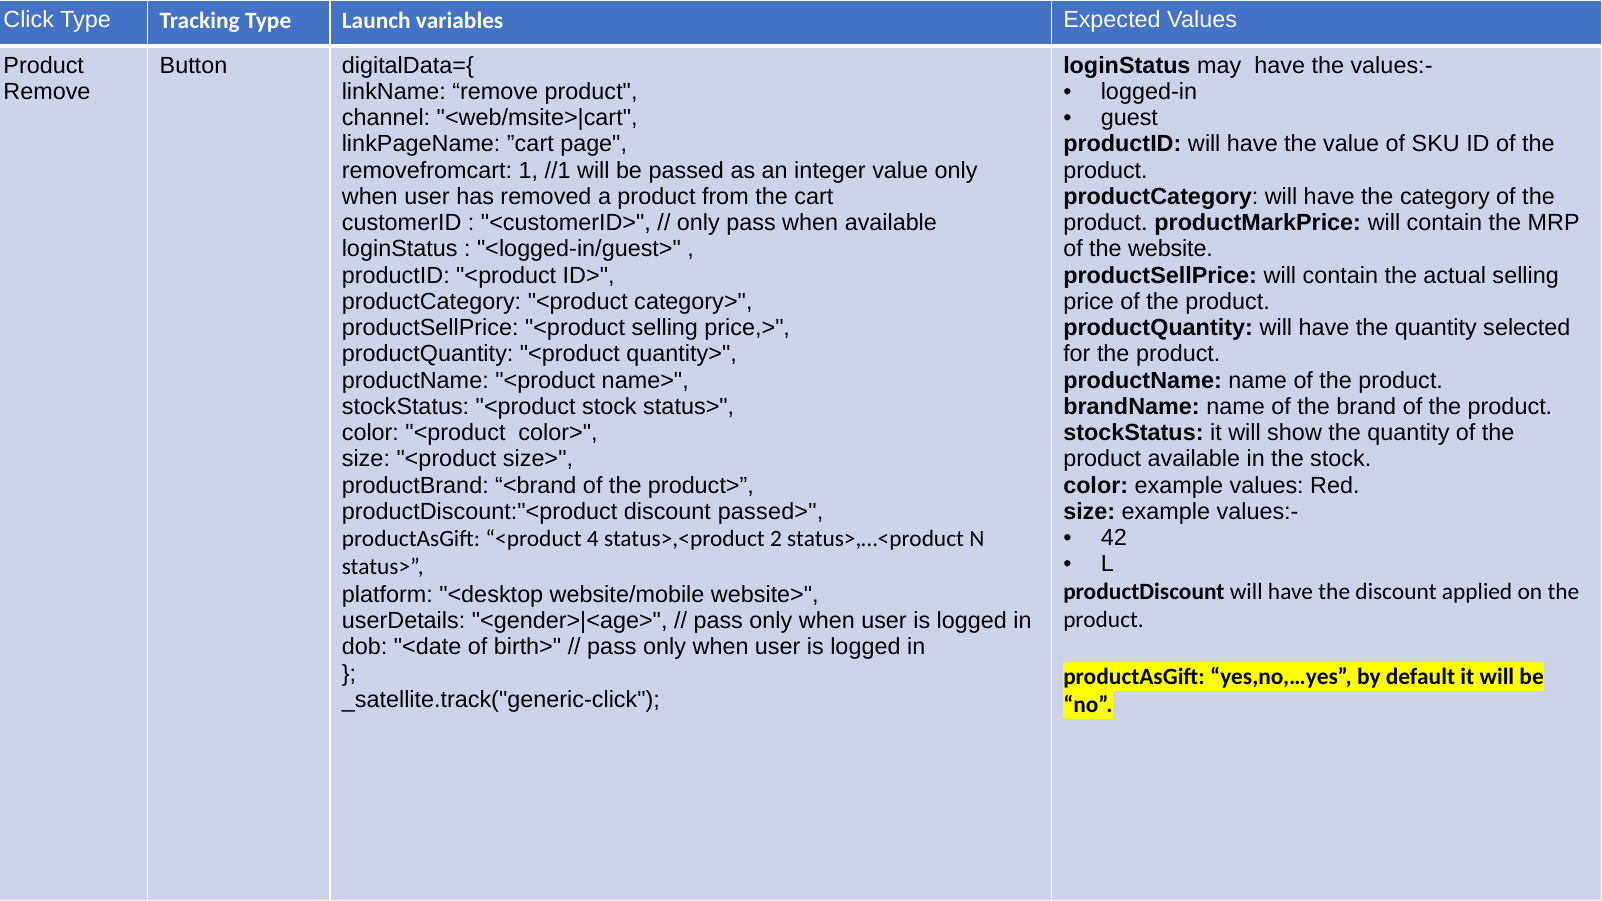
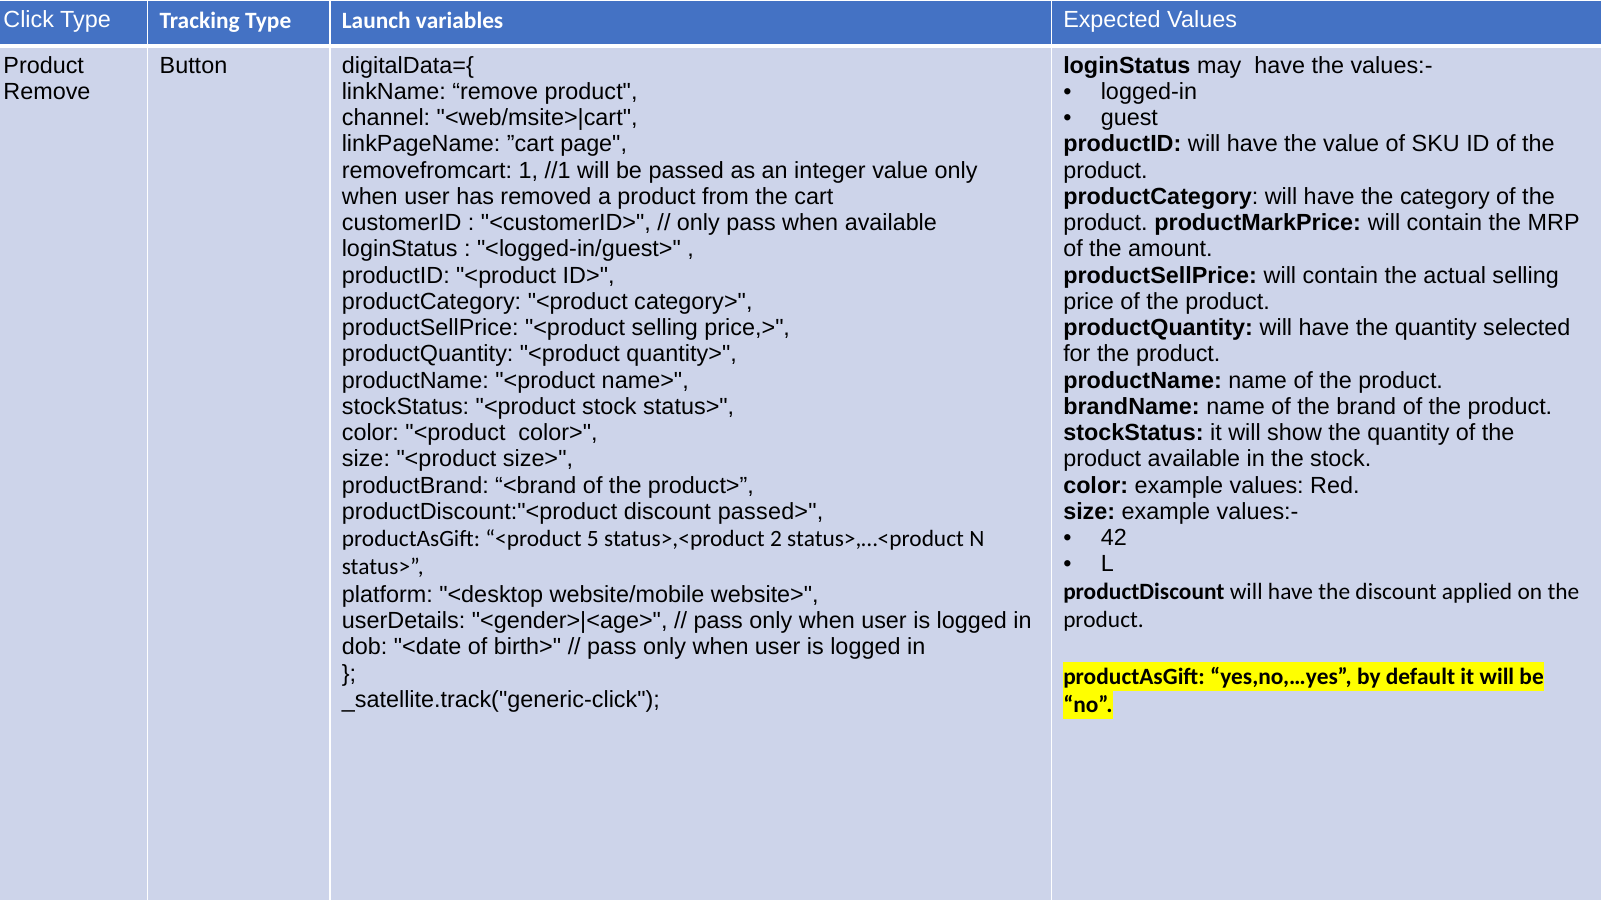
website: website -> amount
4: 4 -> 5
